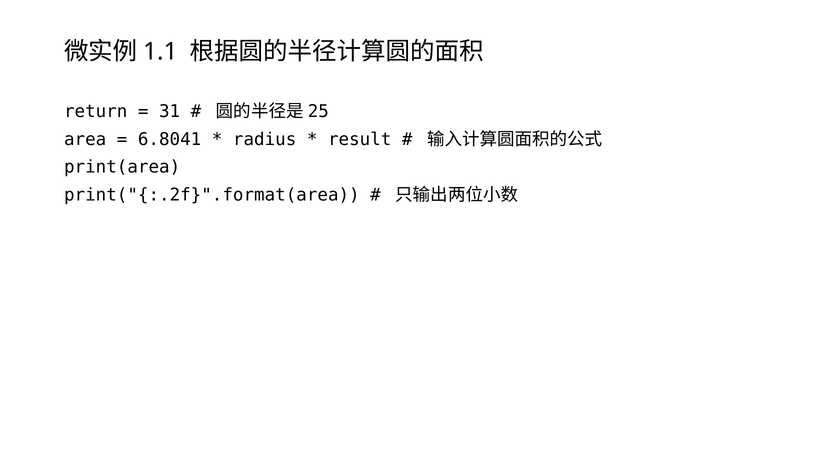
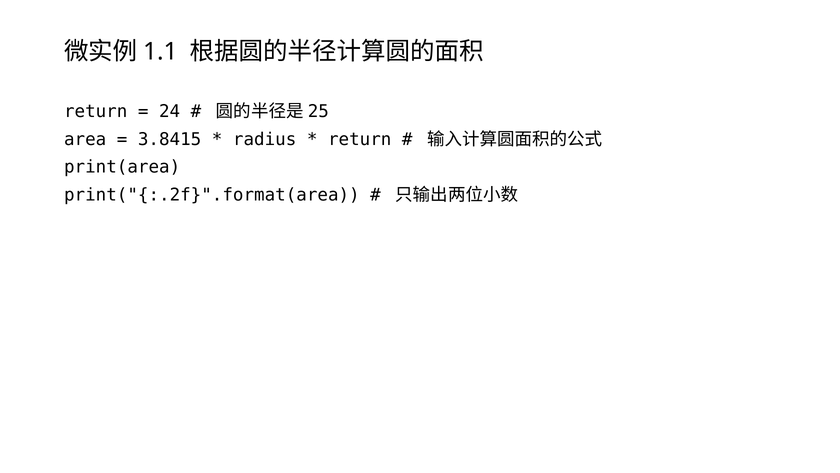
31: 31 -> 24
6.8041: 6.8041 -> 3.8415
result at (360, 139): result -> return
